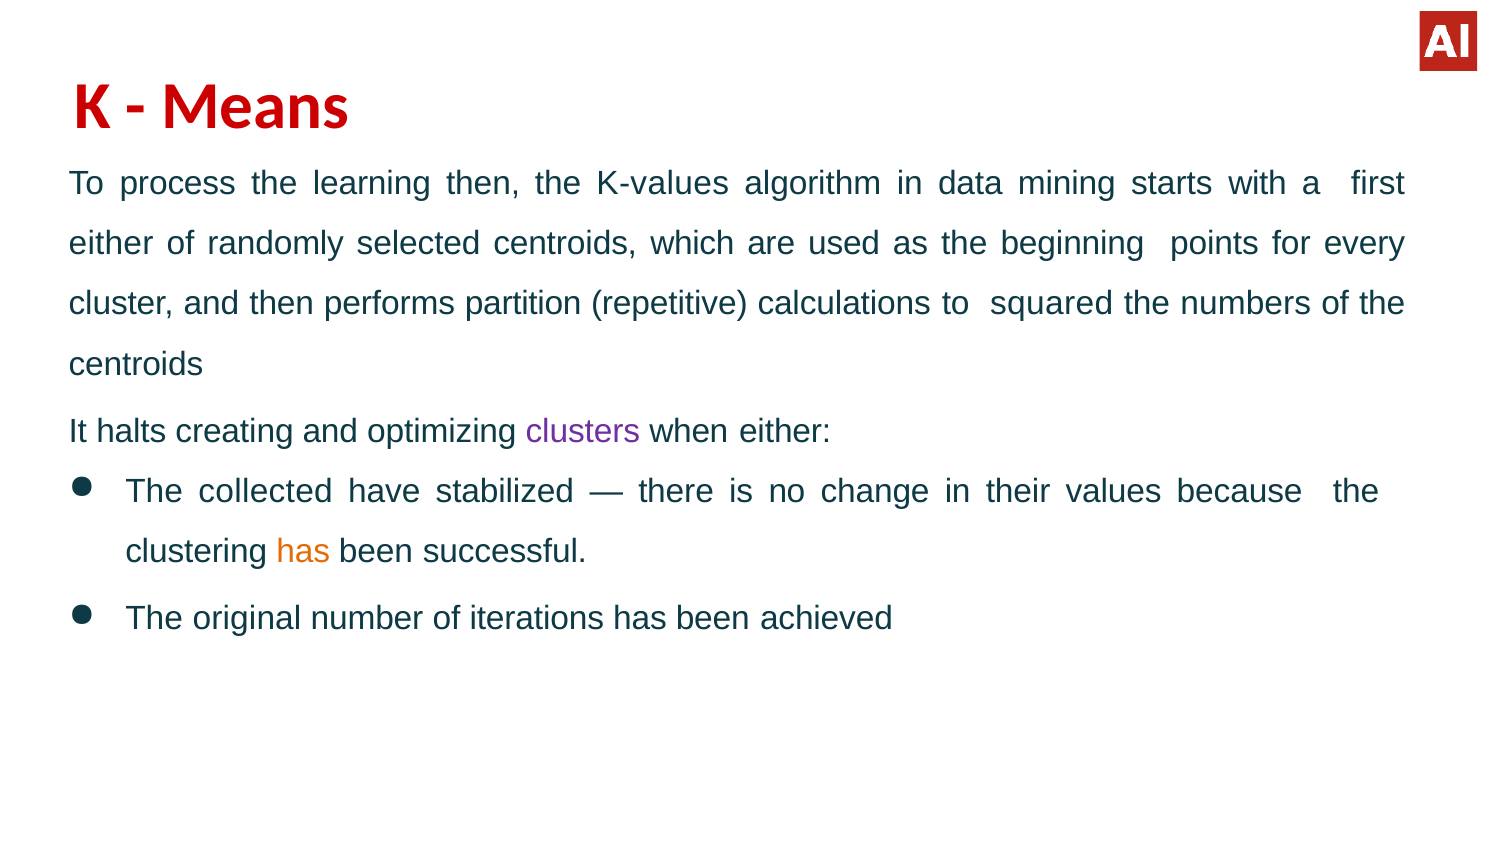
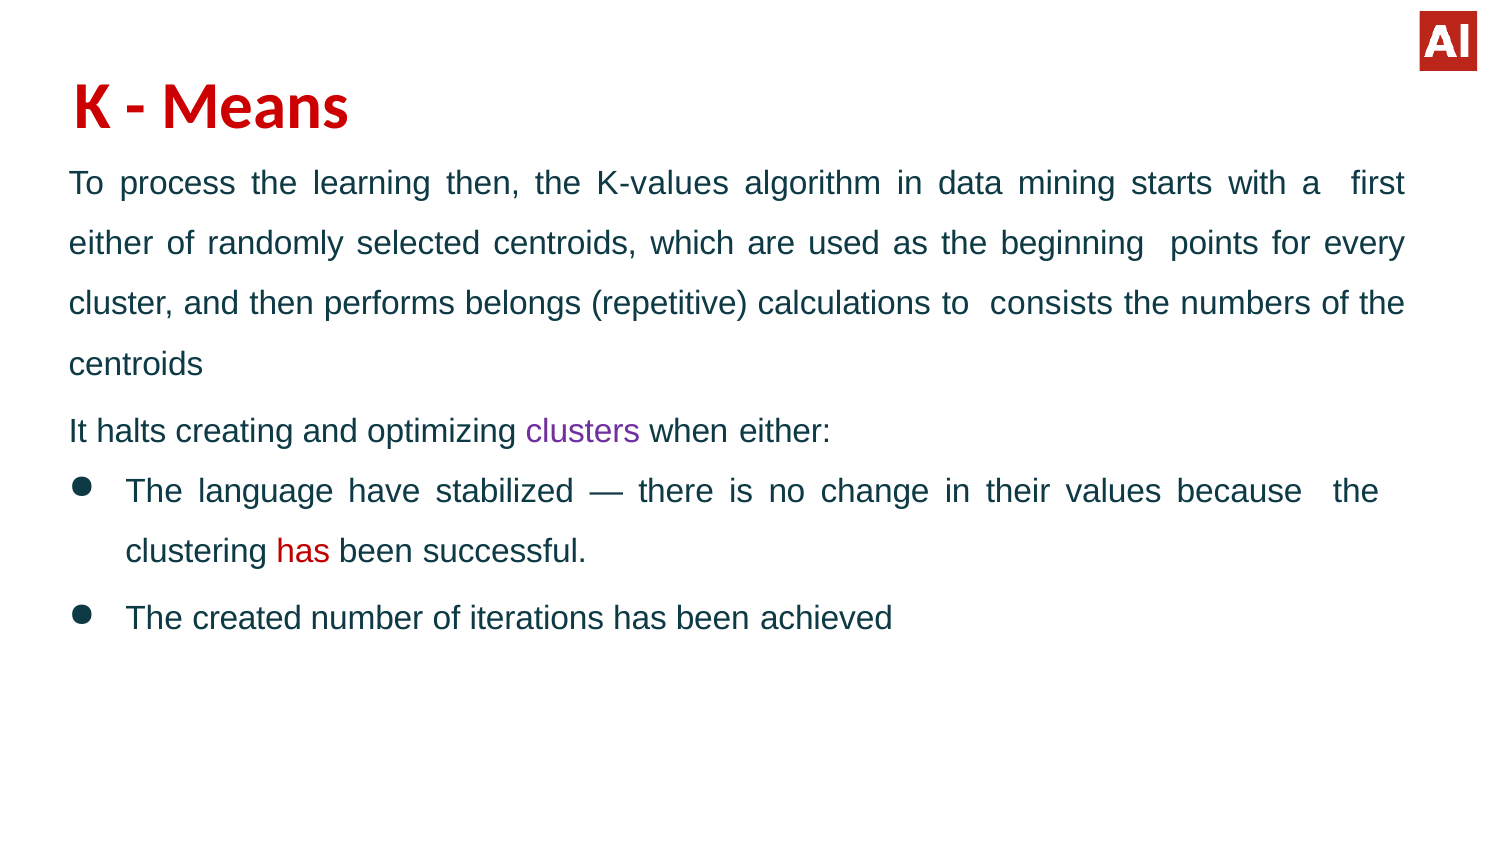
partition: partition -> belongs
squared: squared -> consists
collected: collected -> language
has at (303, 552) colour: orange -> red
original: original -> created
